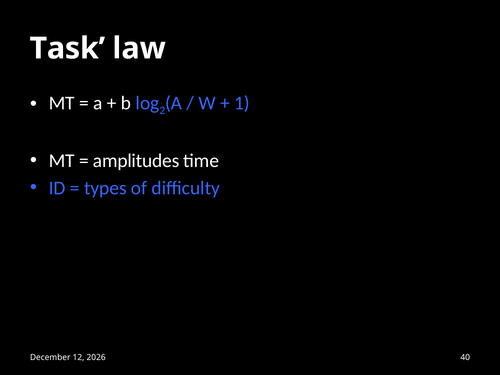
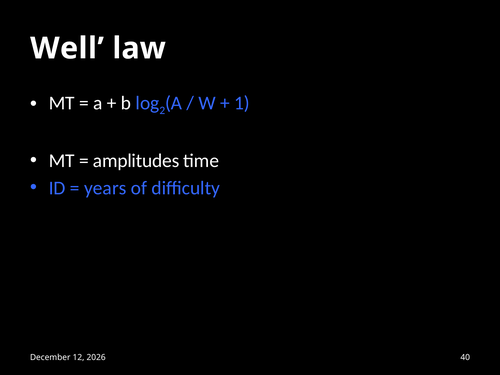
Task: Task -> Well
types: types -> years
